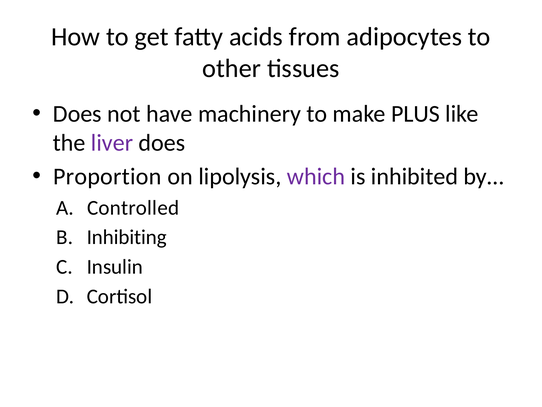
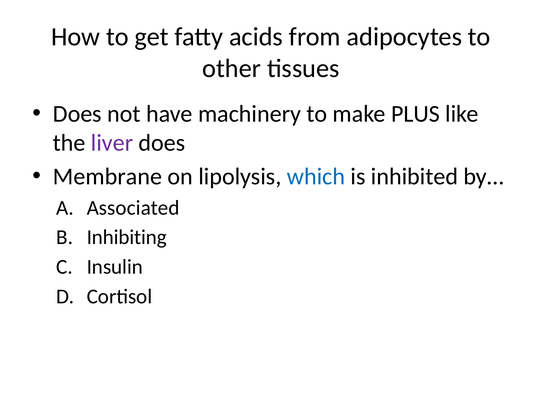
Proportion: Proportion -> Membrane
which colour: purple -> blue
Controlled: Controlled -> Associated
